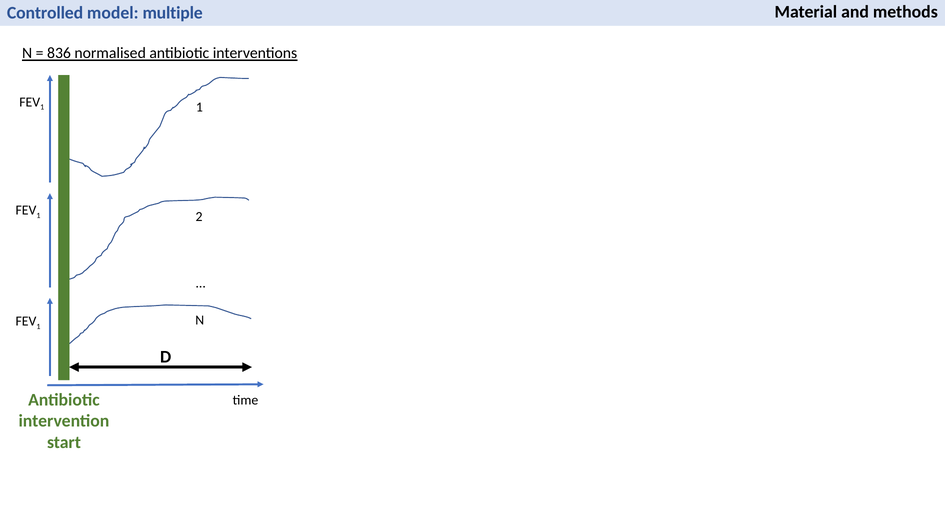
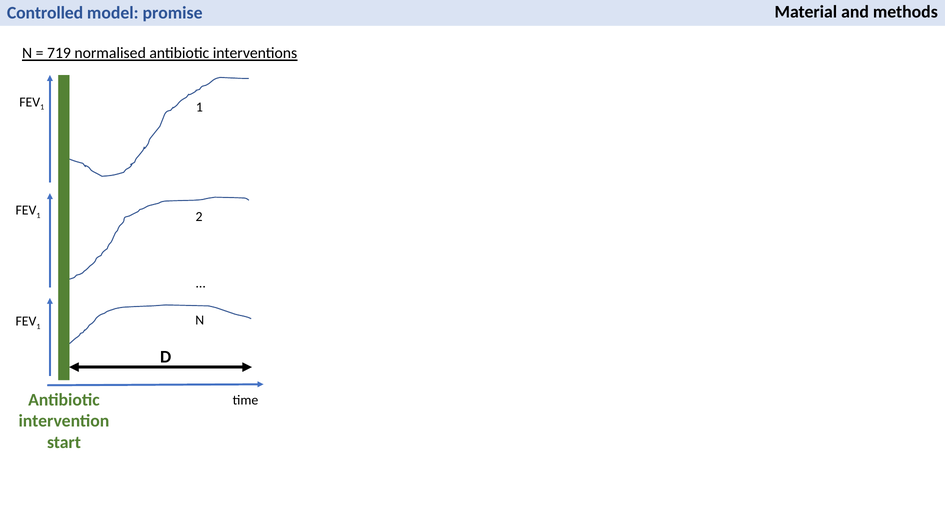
multiple: multiple -> promise
836: 836 -> 719
